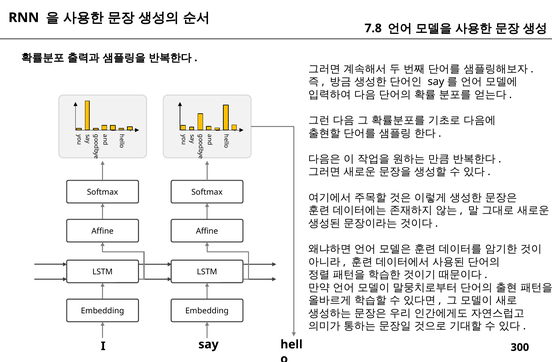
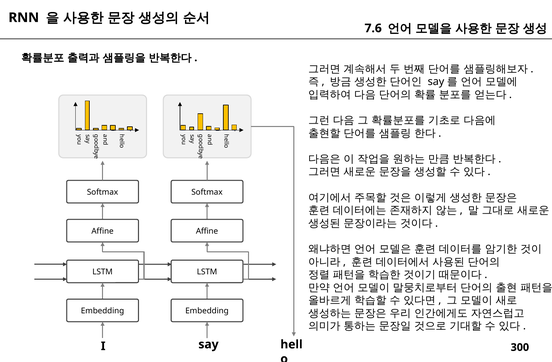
7.8: 7.8 -> 7.6
